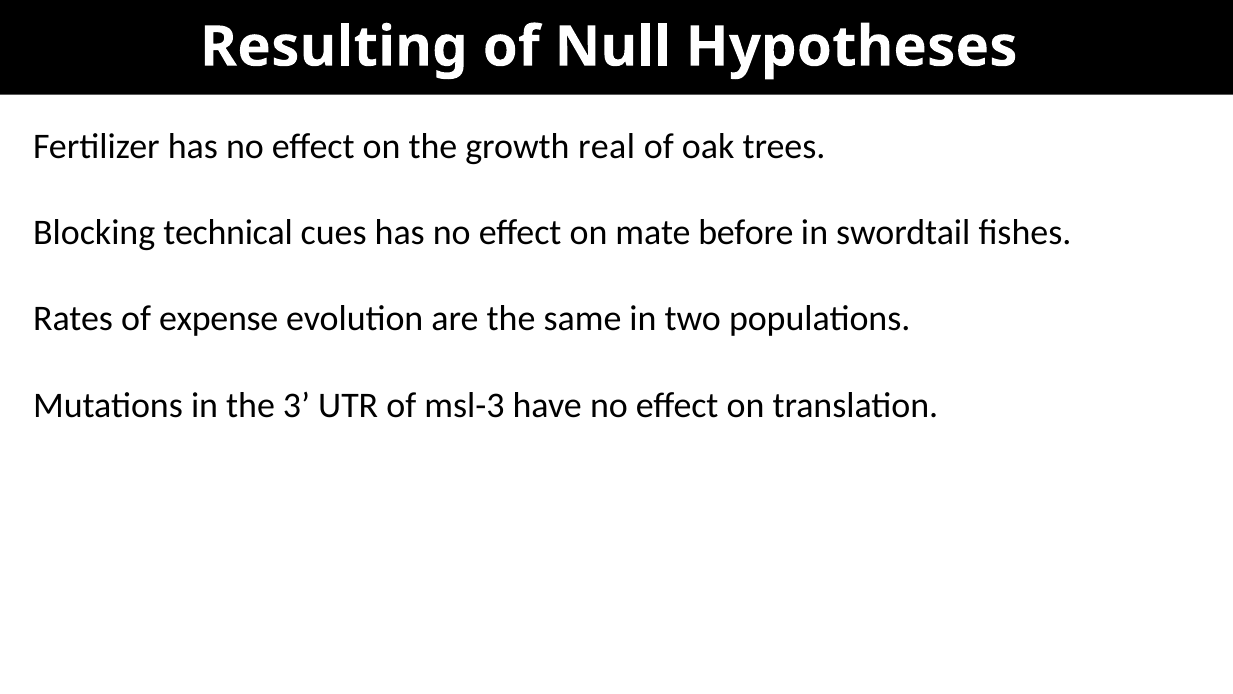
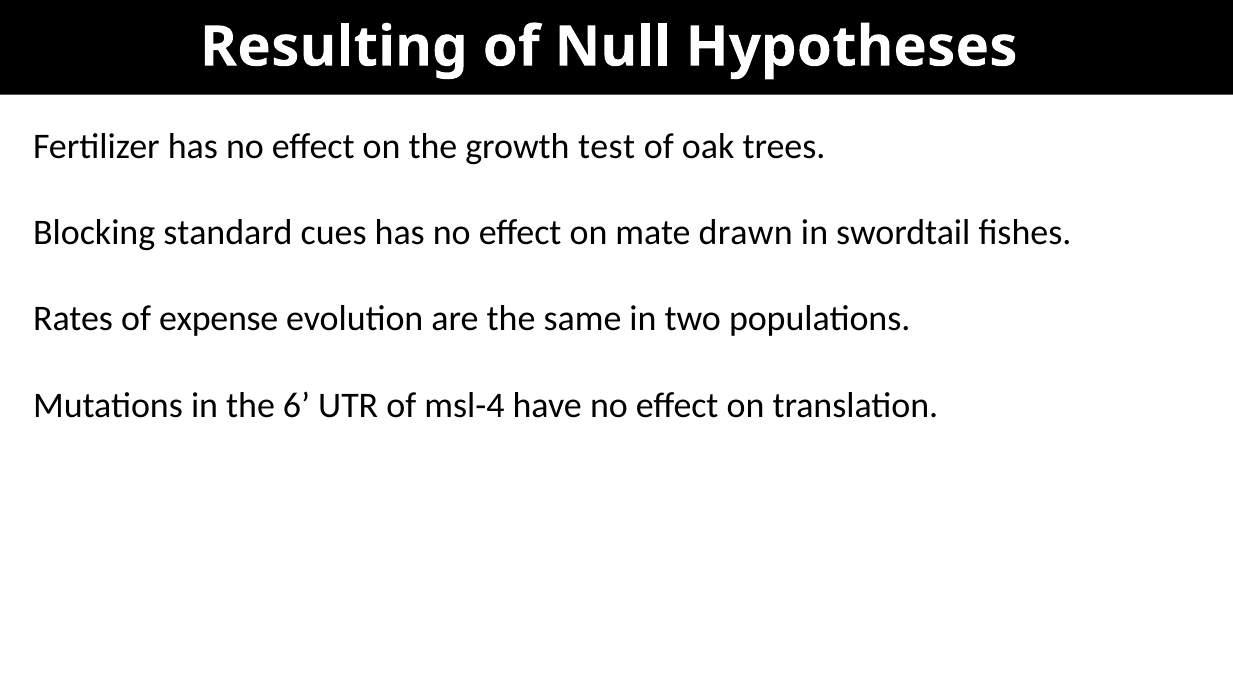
real: real -> test
technical: technical -> standard
before: before -> drawn
3: 3 -> 6
msl-3: msl-3 -> msl-4
